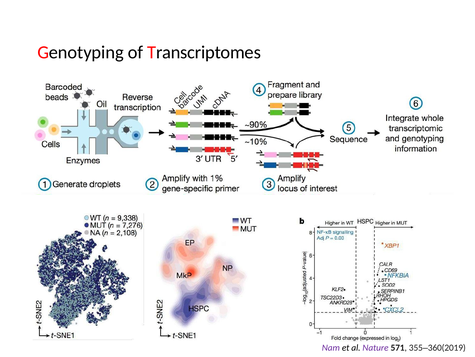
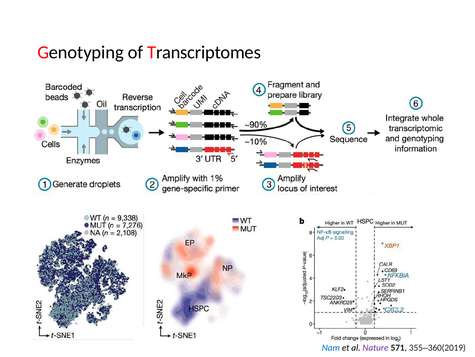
Nam colour: purple -> blue
